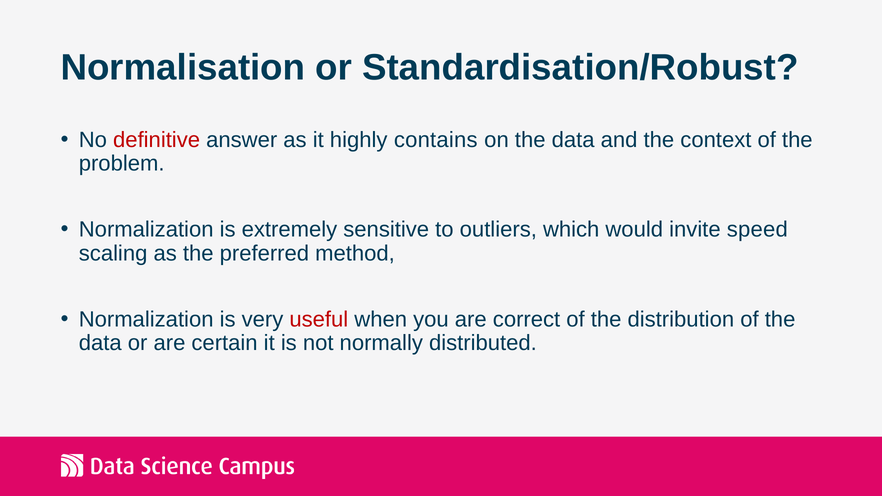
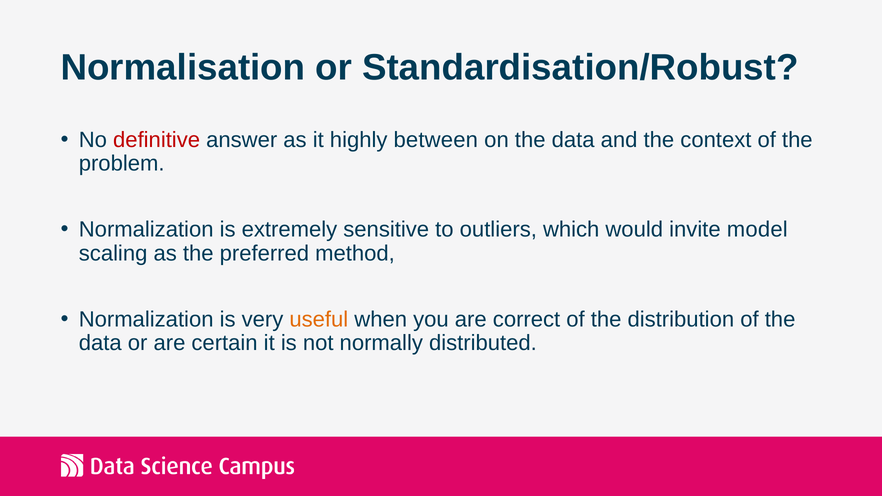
contains: contains -> between
speed: speed -> model
useful colour: red -> orange
